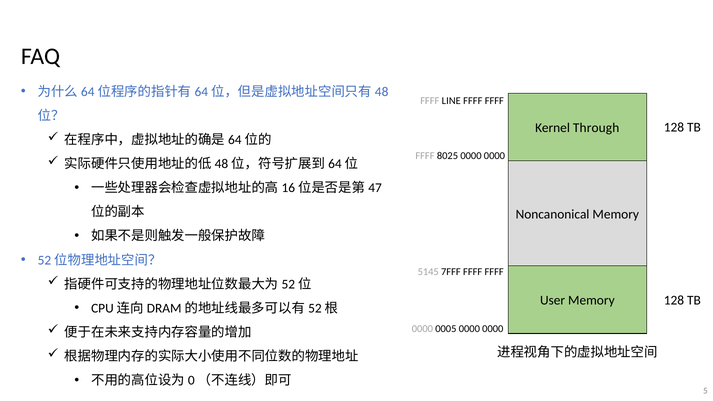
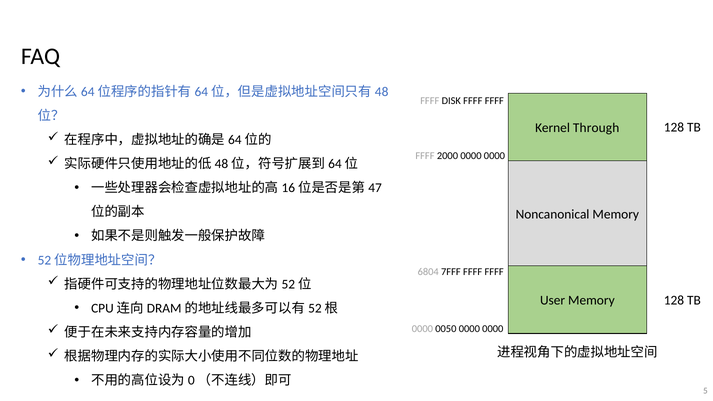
LINE: LINE -> DISK
8025: 8025 -> 2000
5145: 5145 -> 6804
0005: 0005 -> 0050
